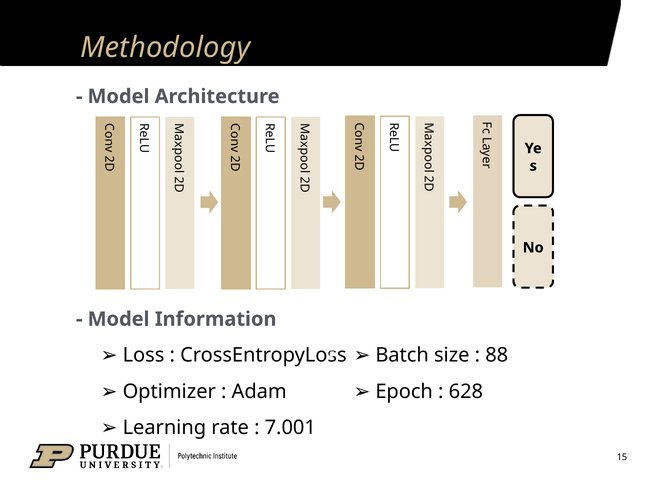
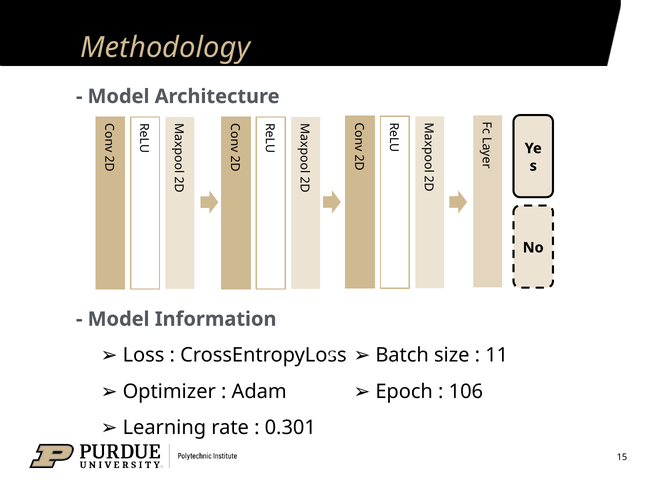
88: 88 -> 11
628: 628 -> 106
7.001: 7.001 -> 0.301
